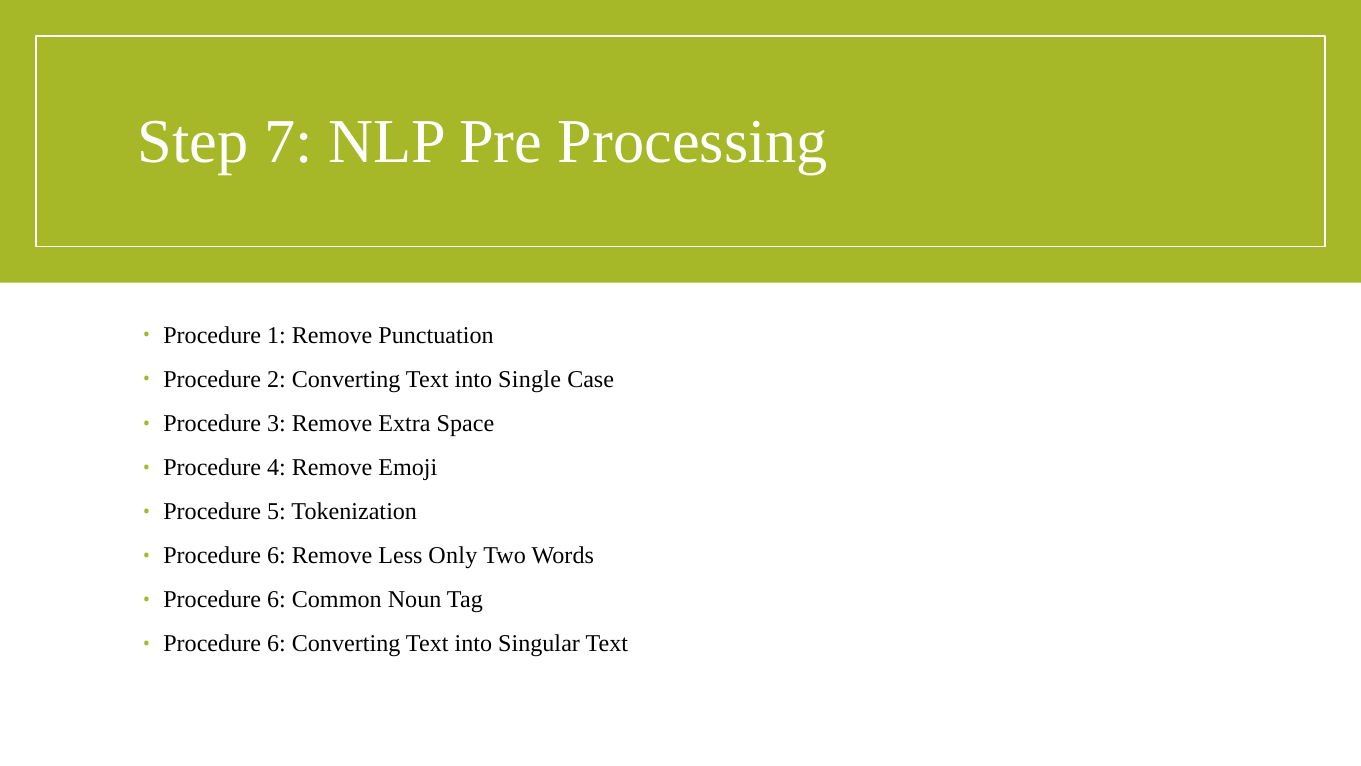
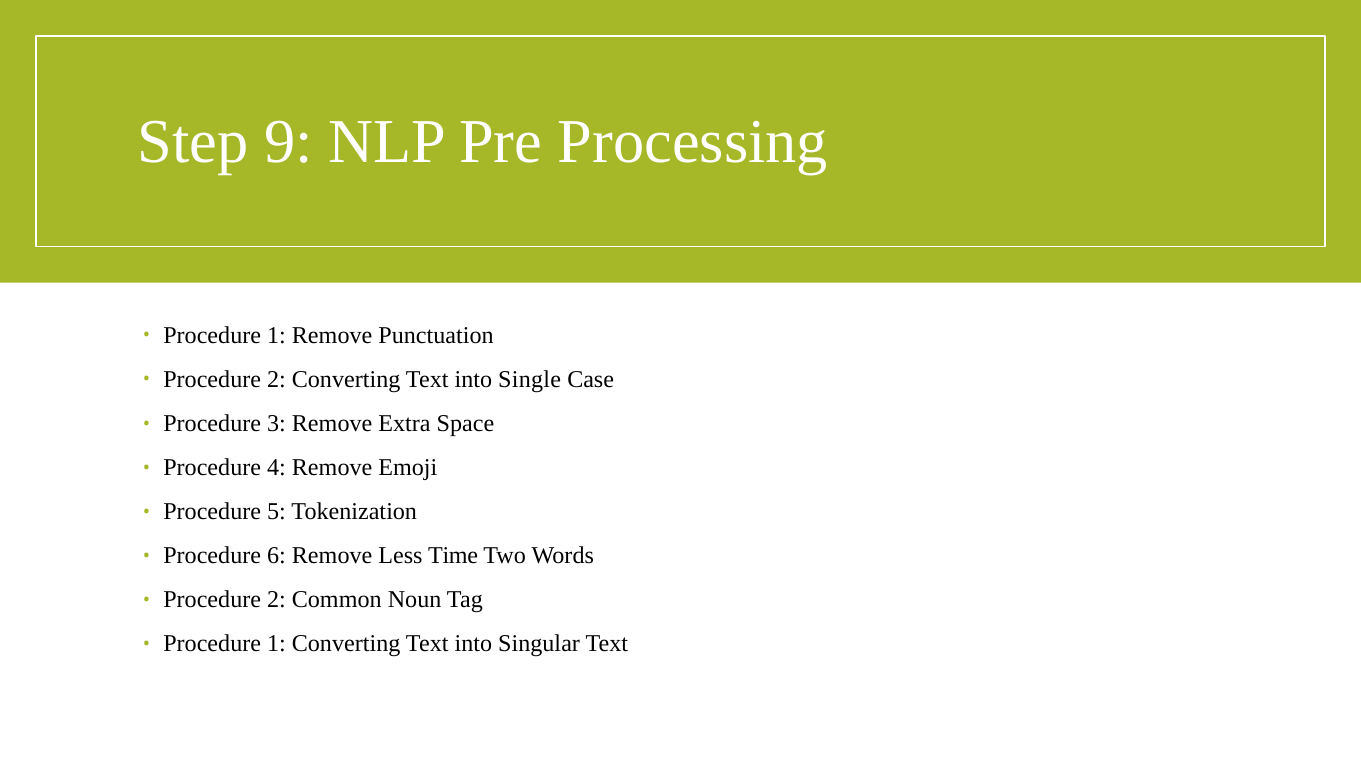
7: 7 -> 9
Only: Only -> Time
6 at (276, 599): 6 -> 2
6 at (276, 643): 6 -> 1
